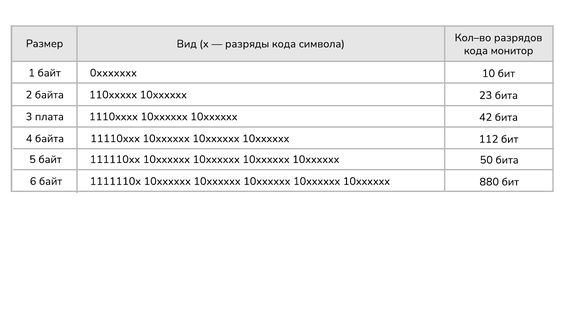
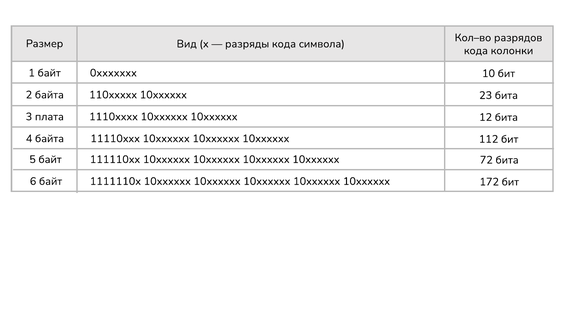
монитор: монитор -> колонки
42: 42 -> 12
50: 50 -> 72
880: 880 -> 172
